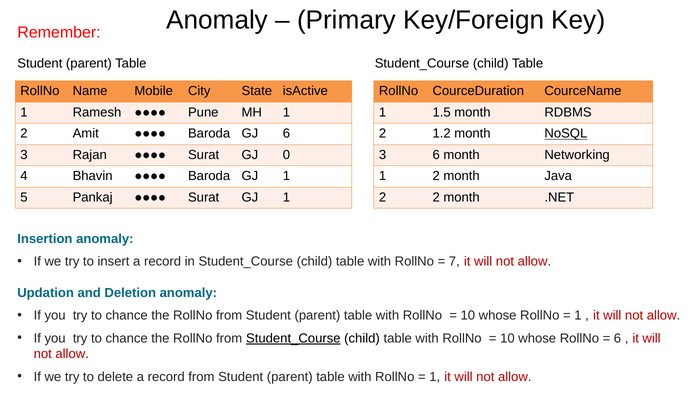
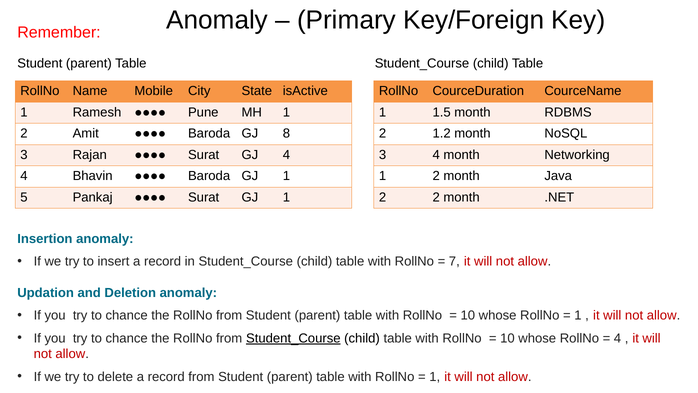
GJ 6: 6 -> 8
NoSQL underline: present -> none
GJ 0: 0 -> 4
3 6: 6 -> 4
6 at (618, 338): 6 -> 4
